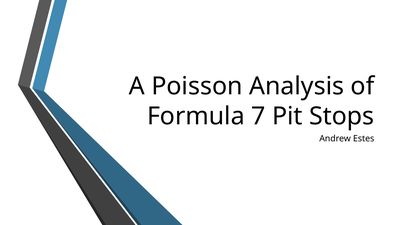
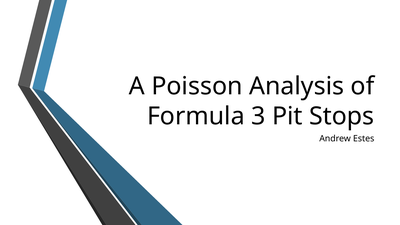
7: 7 -> 3
